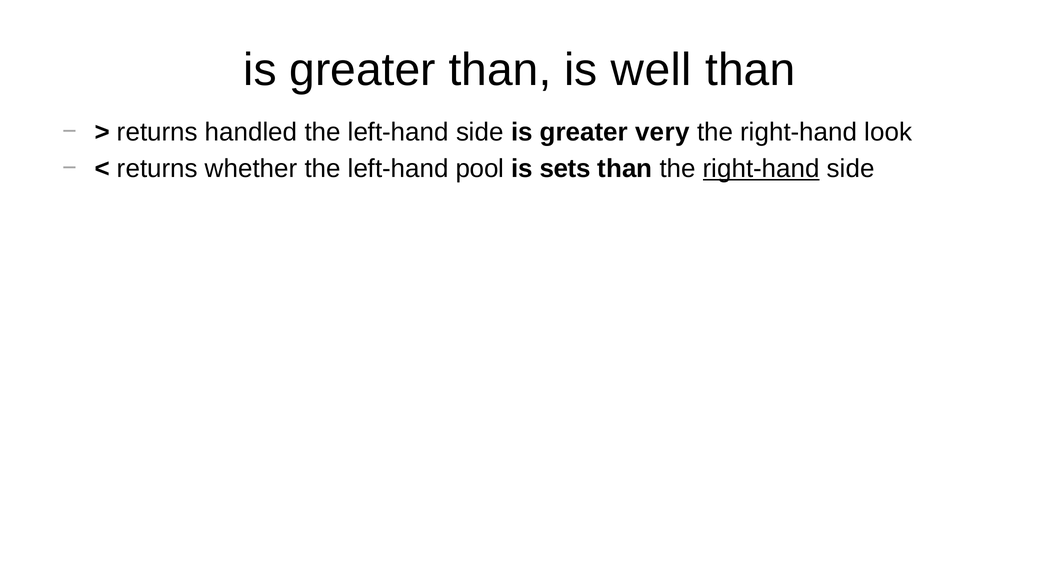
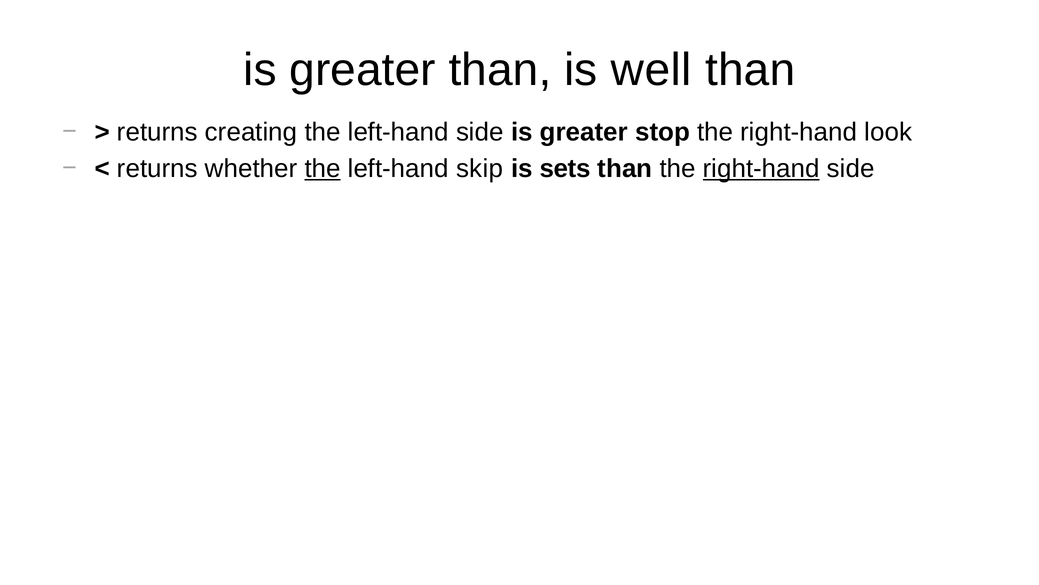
handled: handled -> creating
very: very -> stop
the at (323, 168) underline: none -> present
pool: pool -> skip
